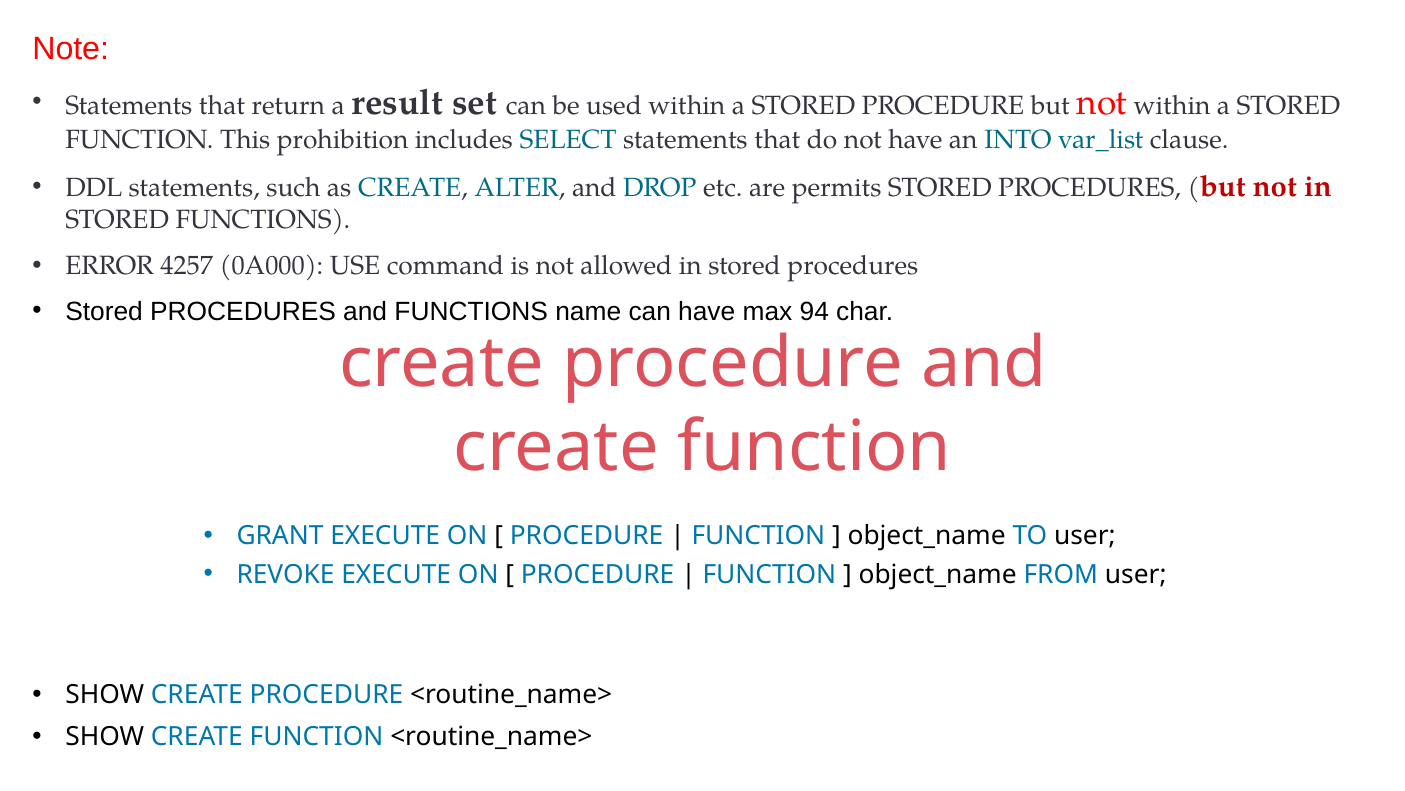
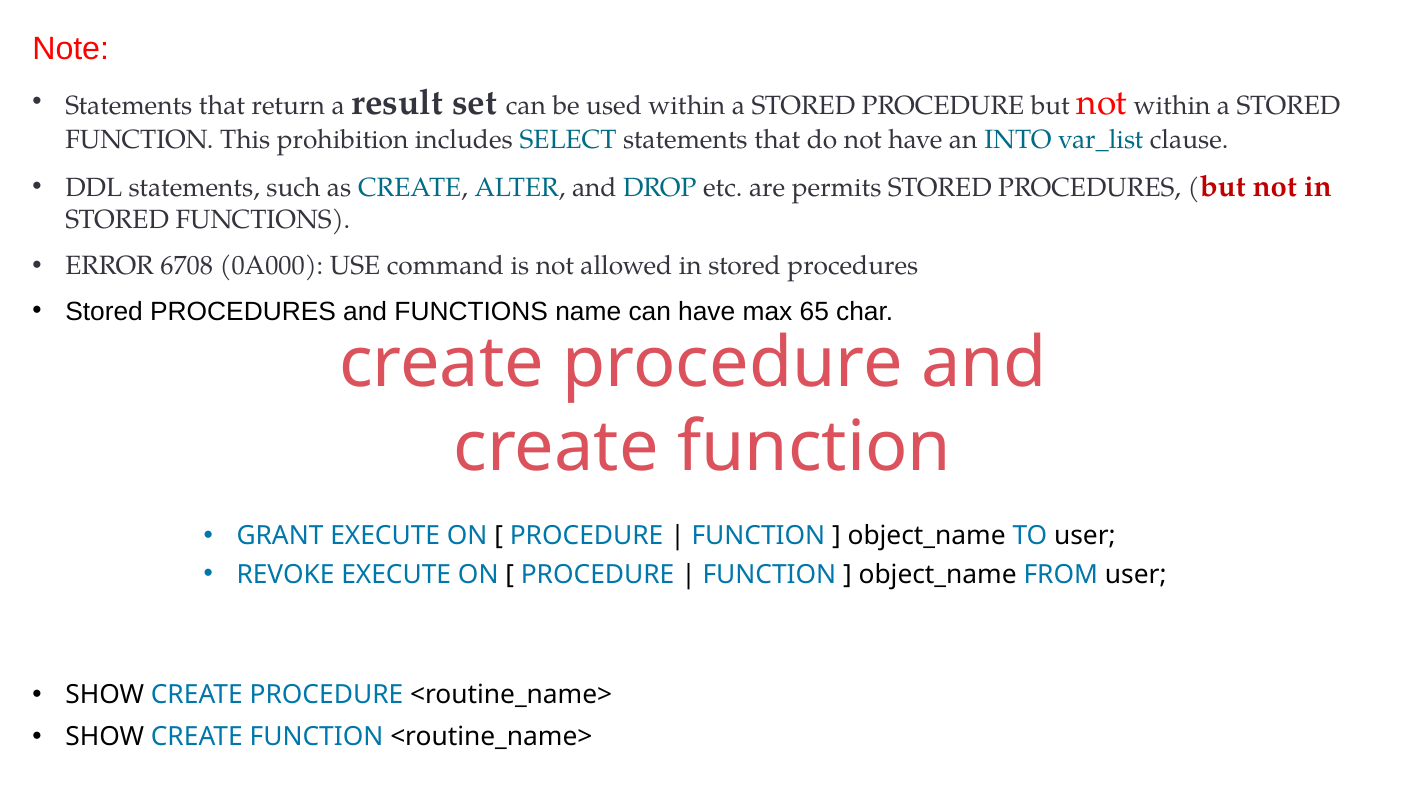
4257: 4257 -> 6708
94: 94 -> 65
